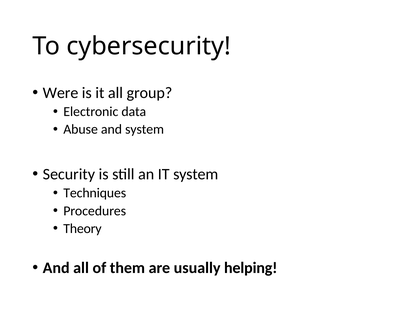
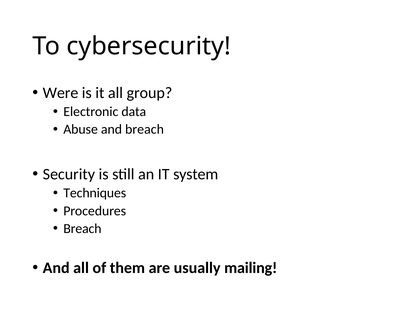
and system: system -> breach
Theory at (82, 228): Theory -> Breach
helping: helping -> mailing
